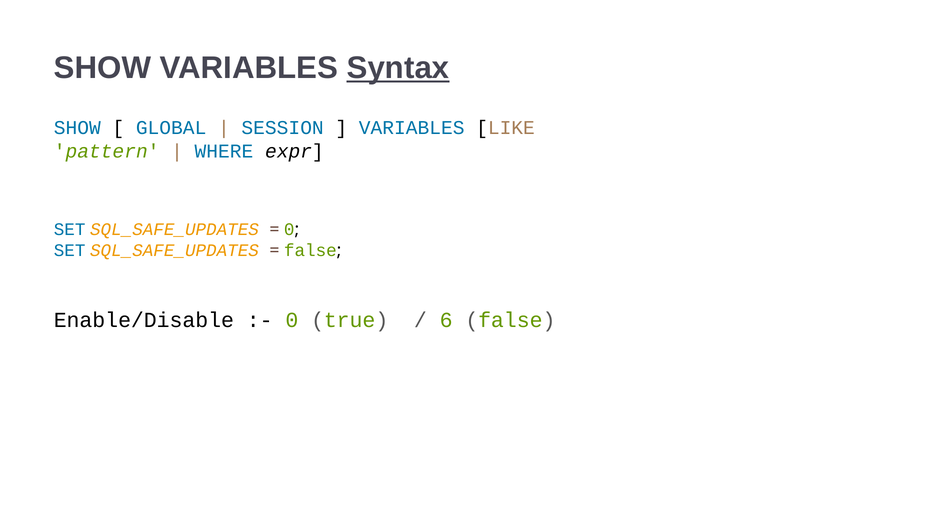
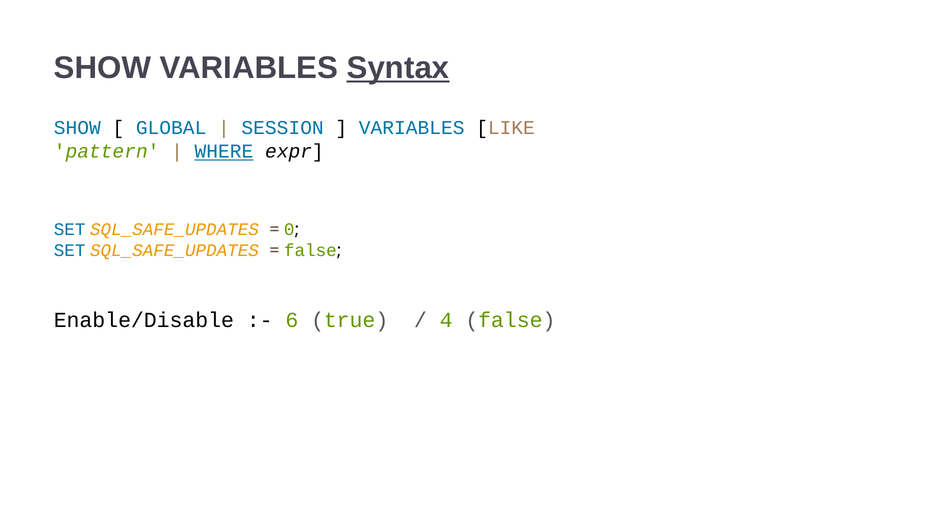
WHERE underline: none -> present
0 at (292, 320): 0 -> 6
6: 6 -> 4
